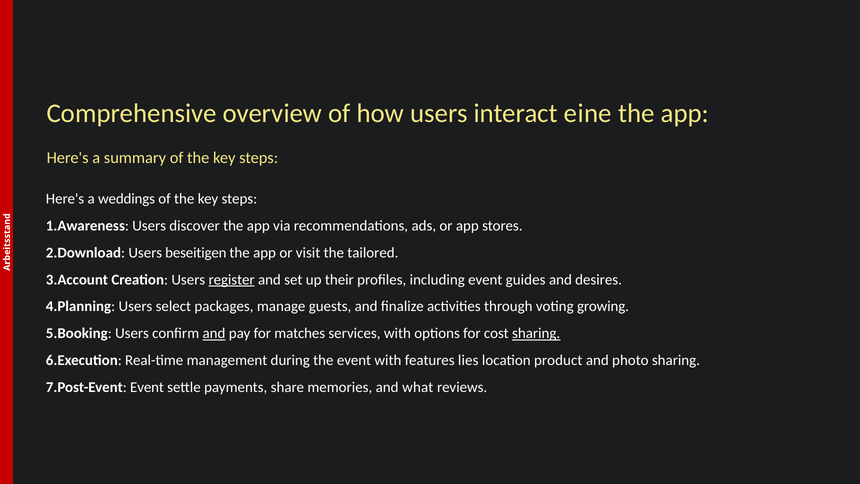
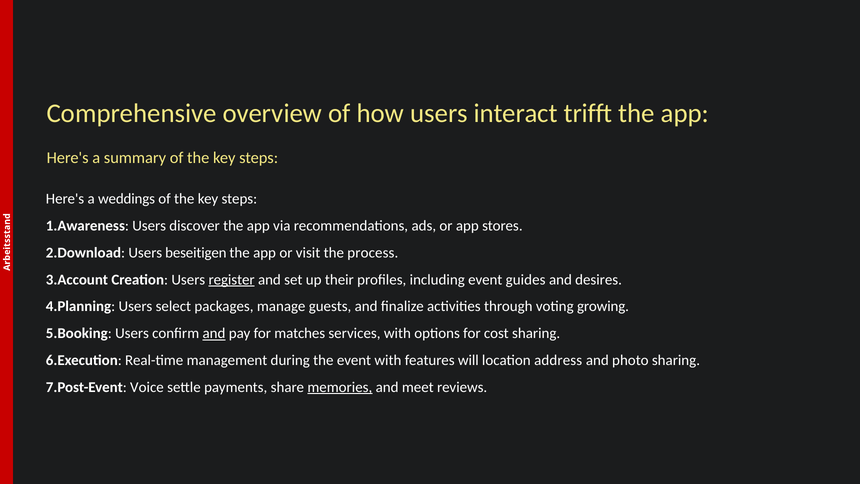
eine: eine -> trifft
tailored: tailored -> process
sharing at (536, 333) underline: present -> none
lies: lies -> will
product: product -> address
Event at (147, 387): Event -> Voice
memories underline: none -> present
what: what -> meet
